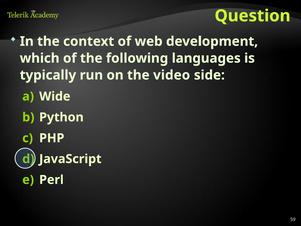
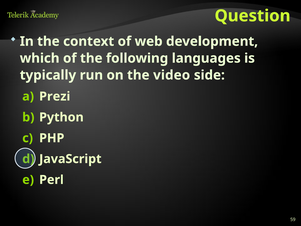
Wide: Wide -> Prezi
